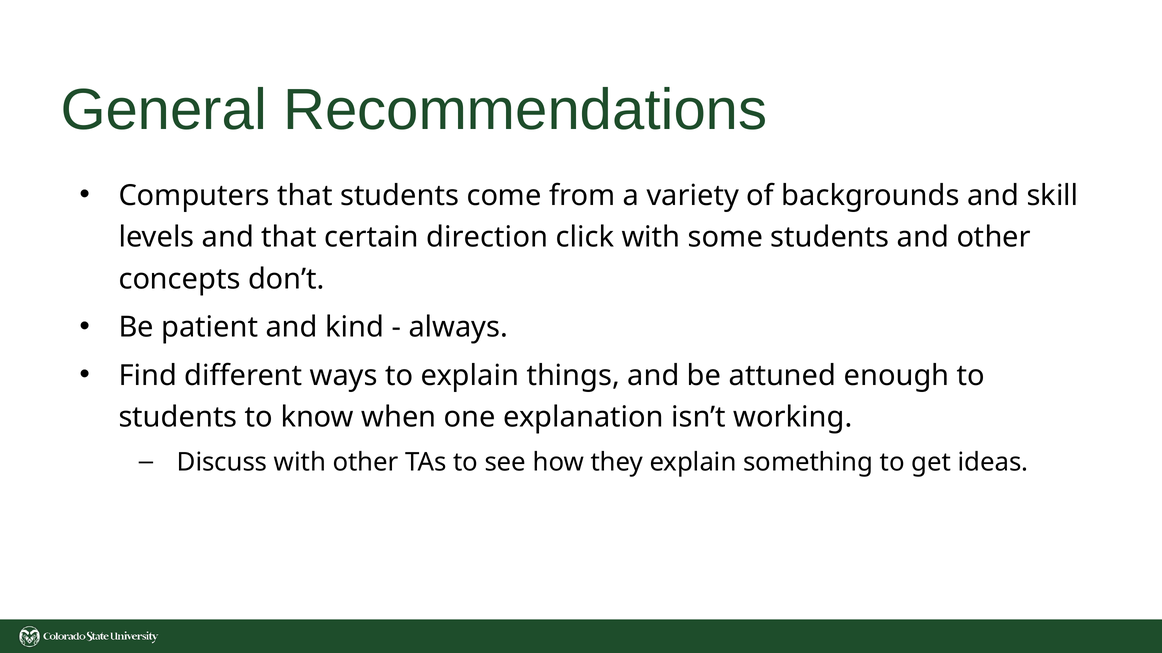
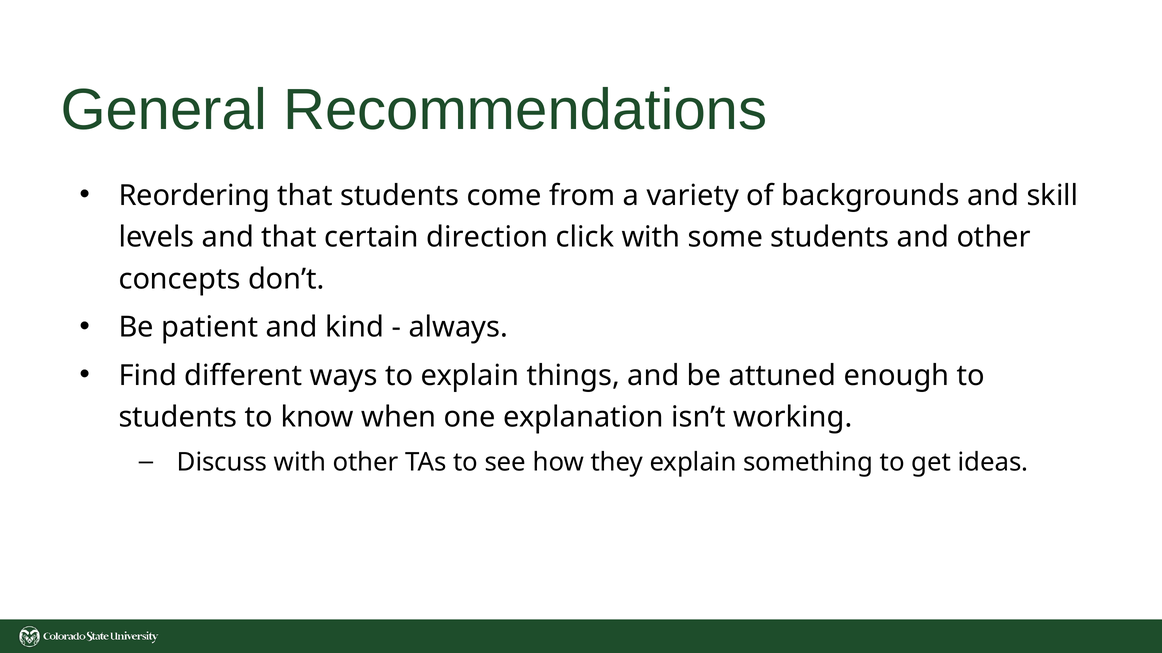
Computers: Computers -> Reordering
